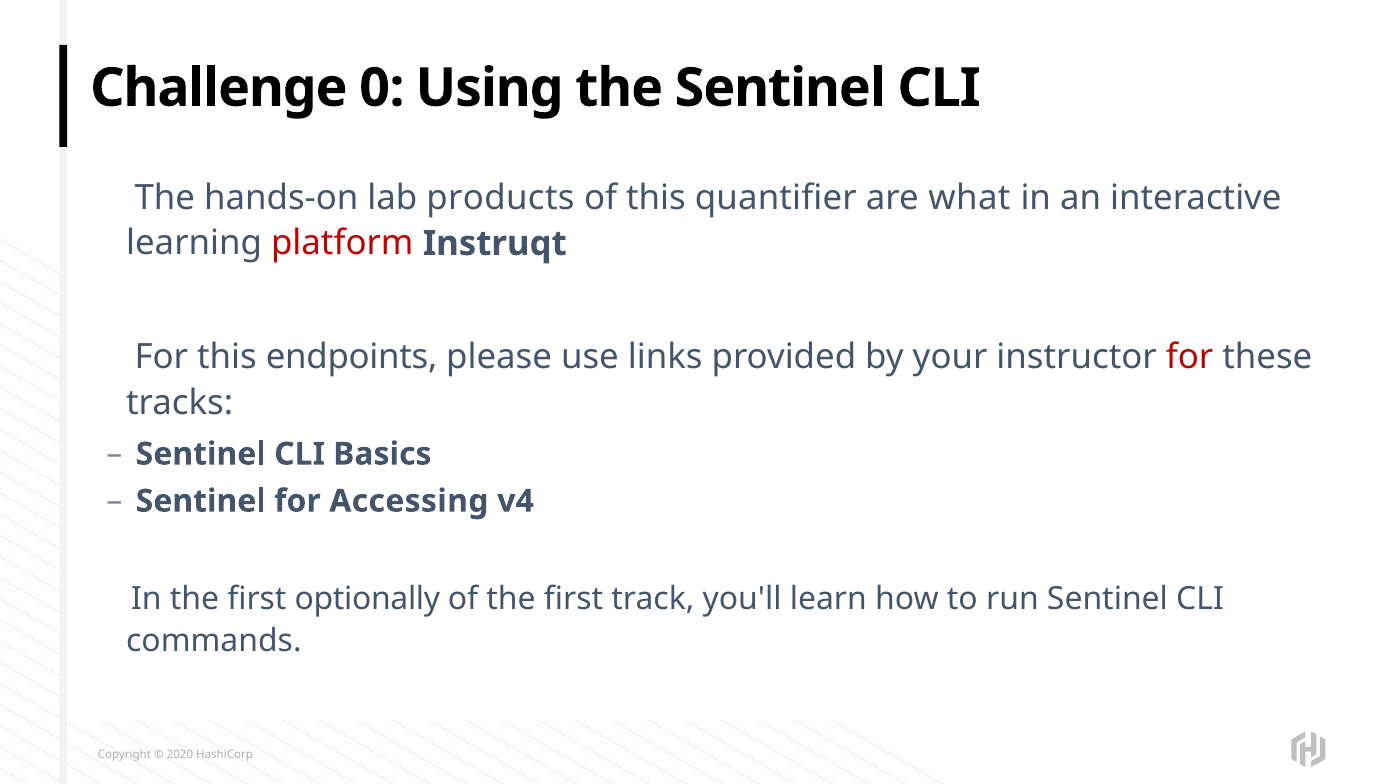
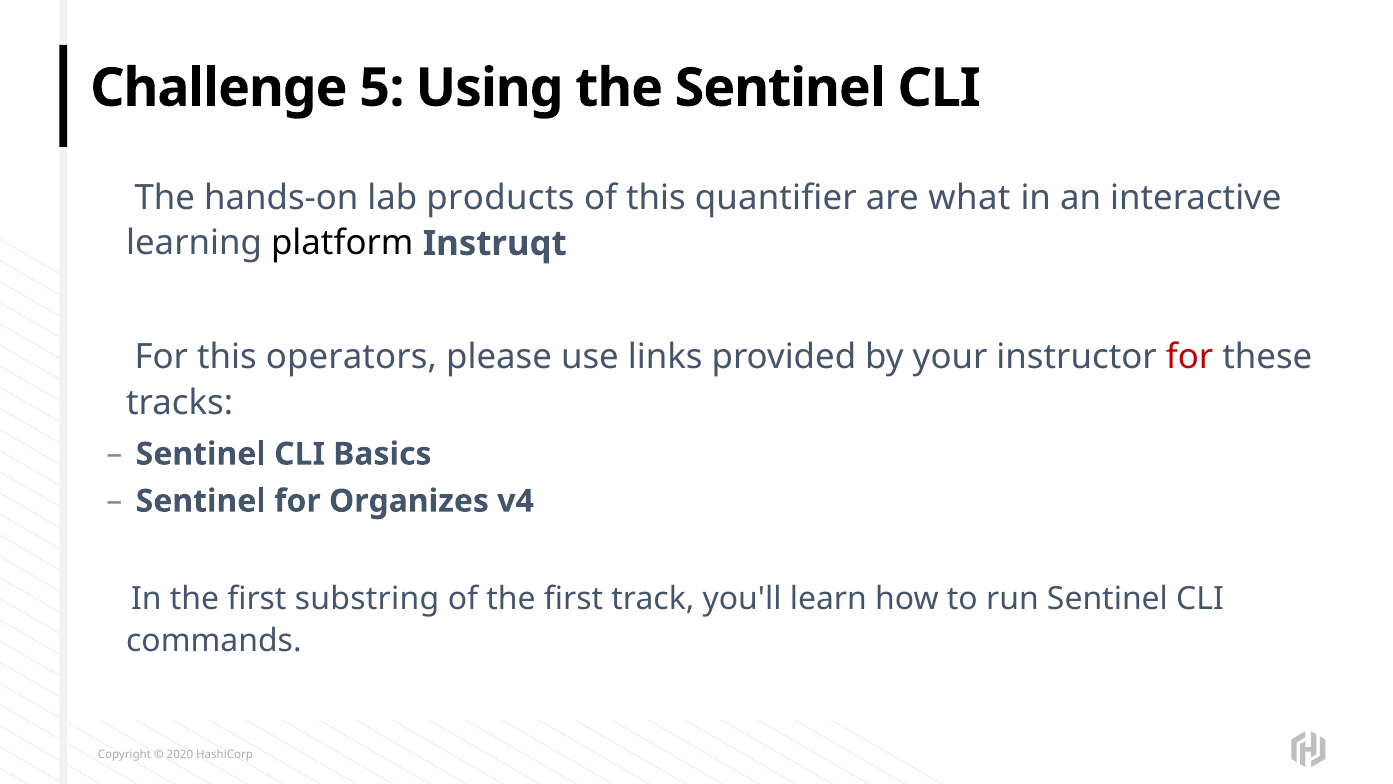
0: 0 -> 5
platform colour: red -> black
endpoints: endpoints -> operators
Accessing: Accessing -> Organizes
optionally: optionally -> substring
